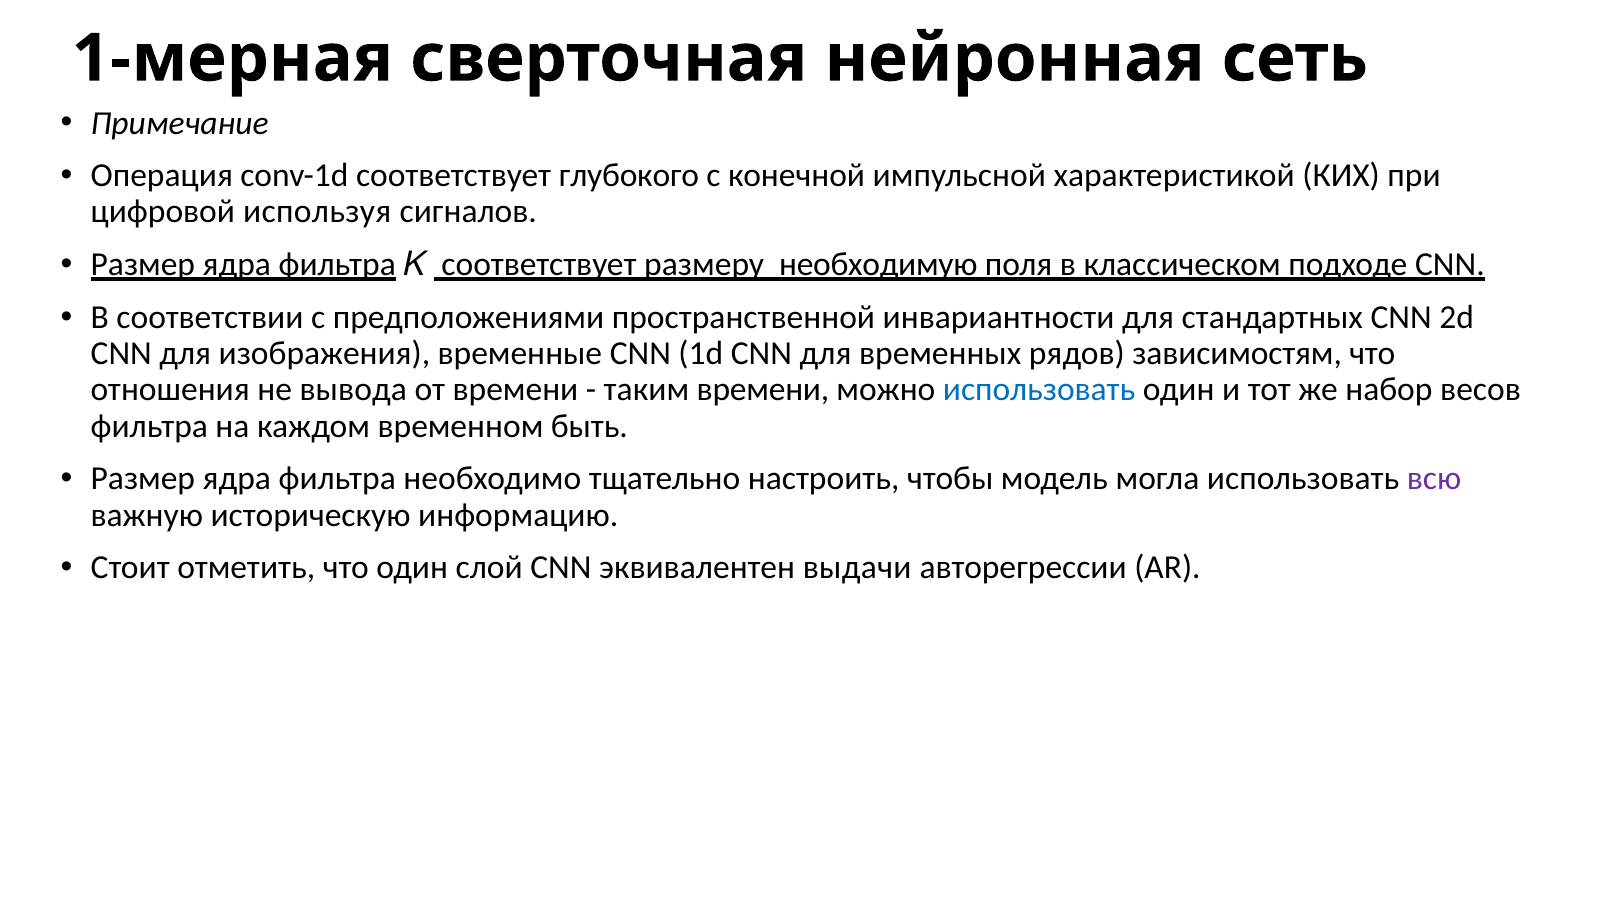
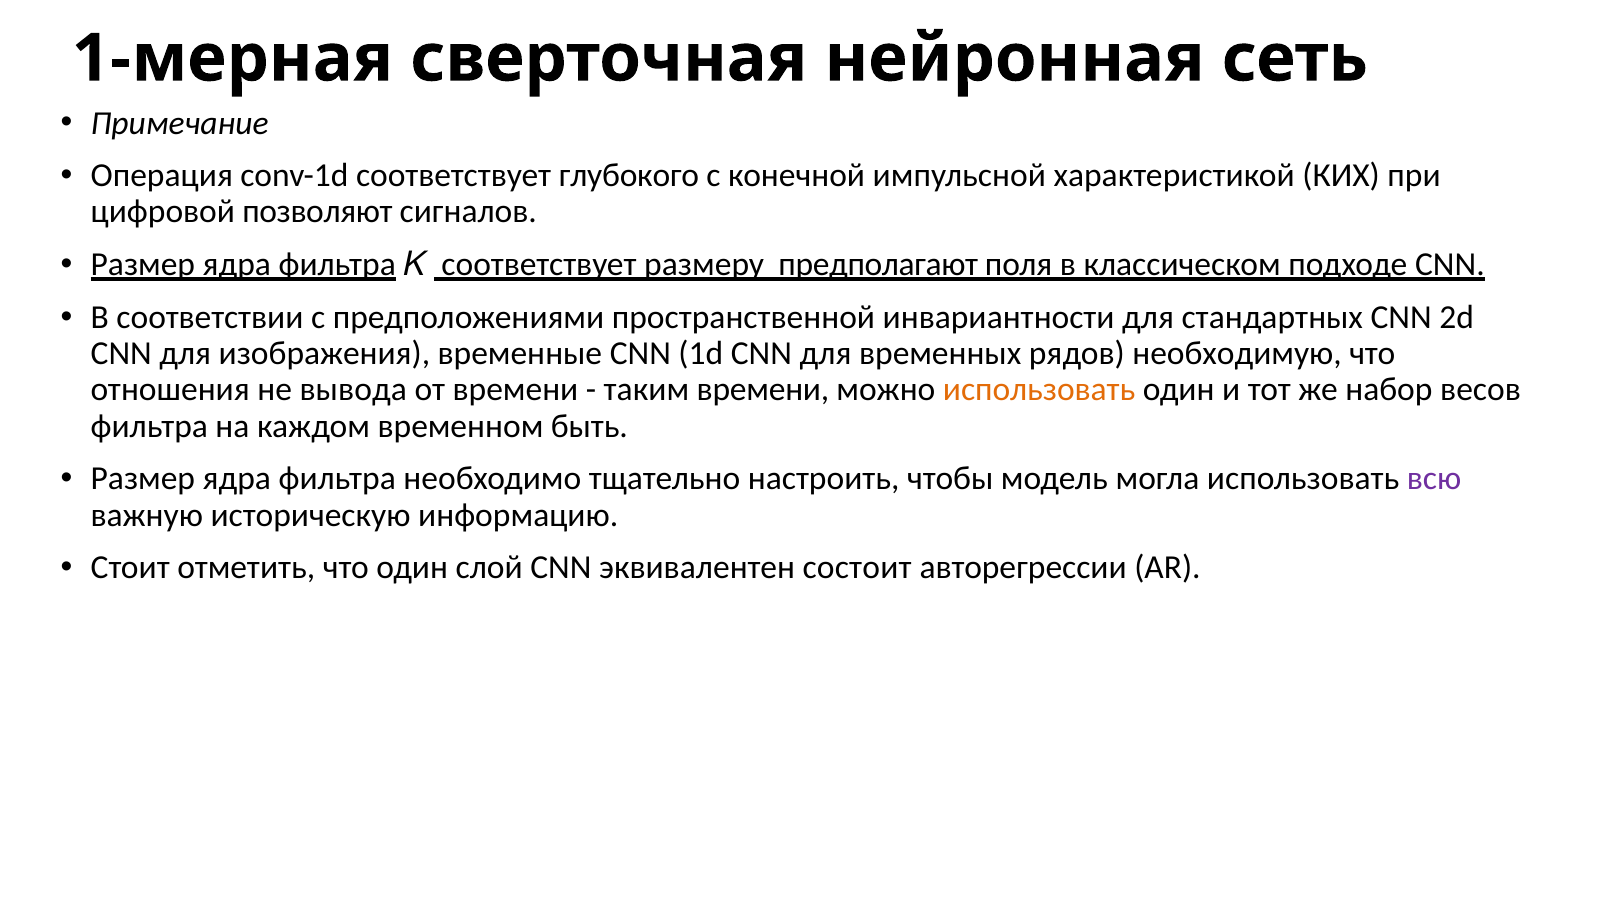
используя: используя -> позволяют
необходимую: необходимую -> предполагают
зависимостям: зависимостям -> необходимую
использовать at (1039, 390) colour: blue -> orange
выдачи: выдачи -> состоит
